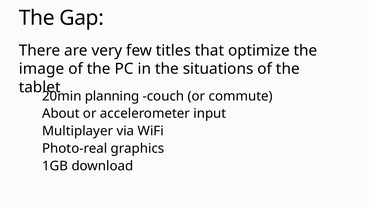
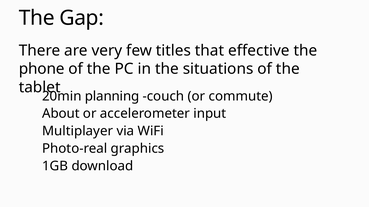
optimize: optimize -> effective
image: image -> phone
